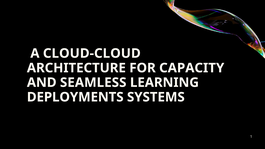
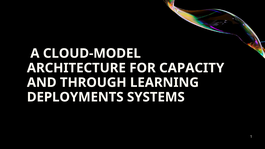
CLOUD-CLOUD: CLOUD-CLOUD -> CLOUD-MODEL
SEAMLESS: SEAMLESS -> THROUGH
